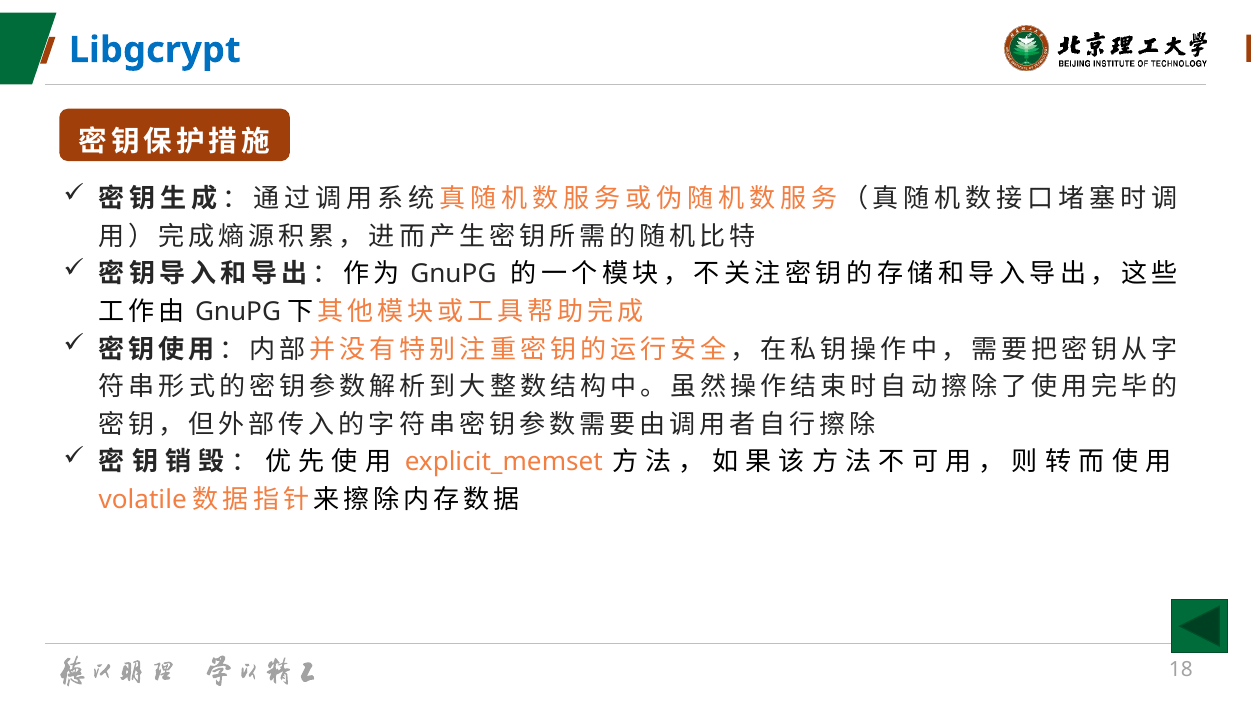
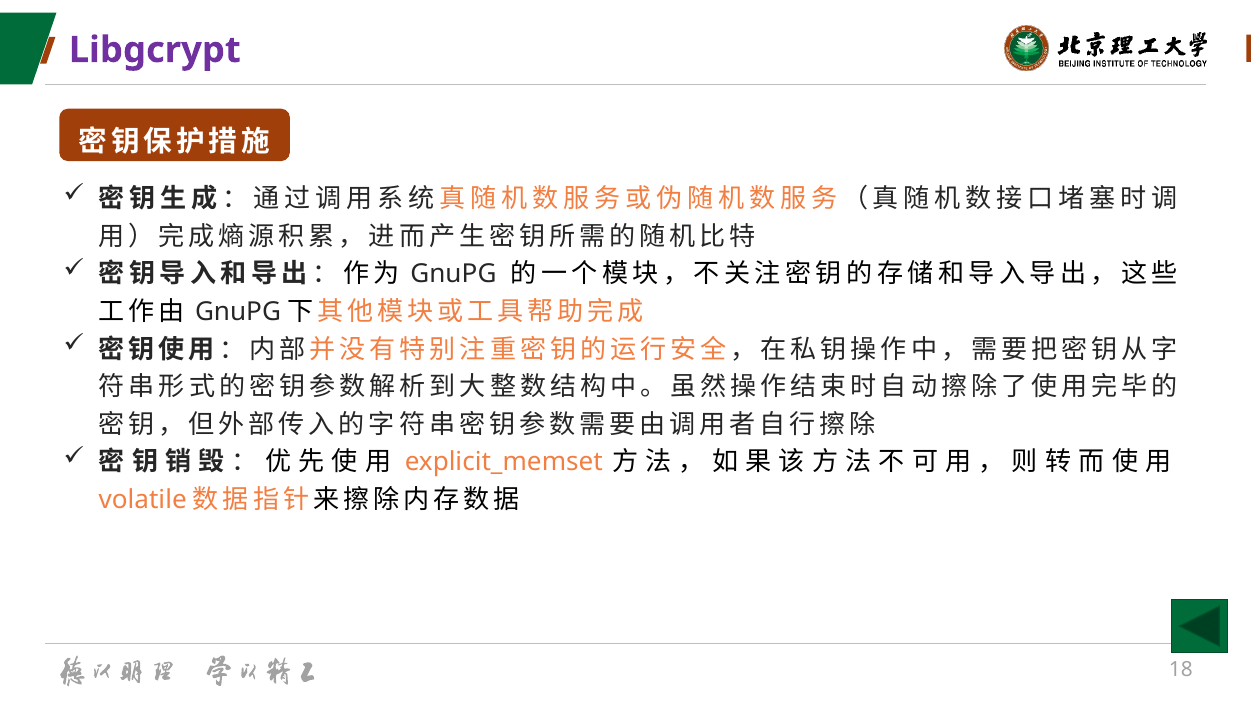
Libgcrypt colour: blue -> purple
